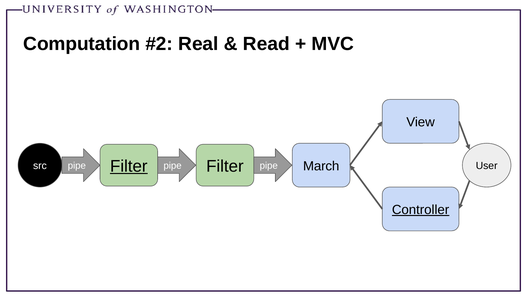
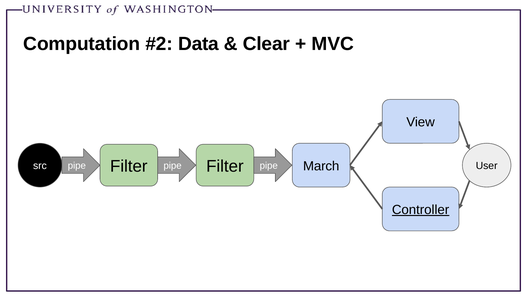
Real: Real -> Data
Read: Read -> Clear
Filter at (129, 167) underline: present -> none
